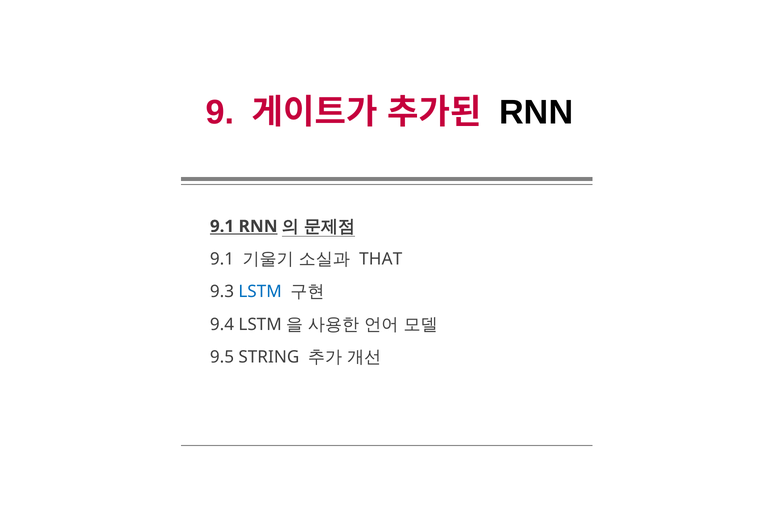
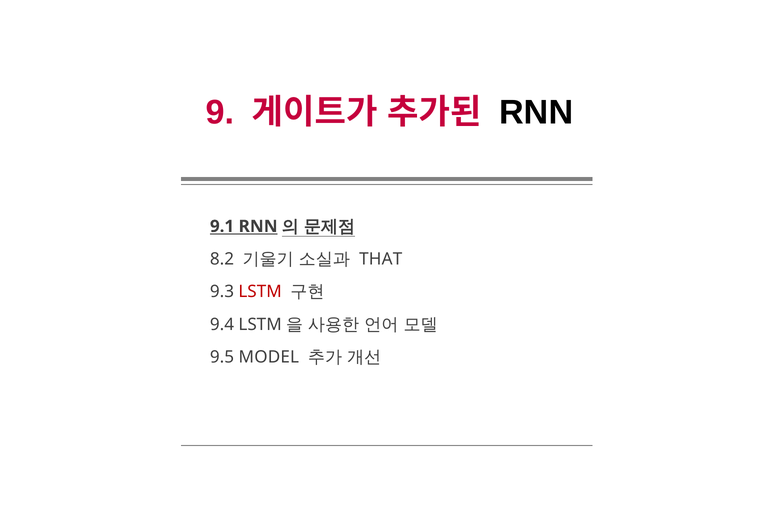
9.1 at (222, 259): 9.1 -> 8.2
LSTM colour: blue -> red
STRING: STRING -> MODEL
